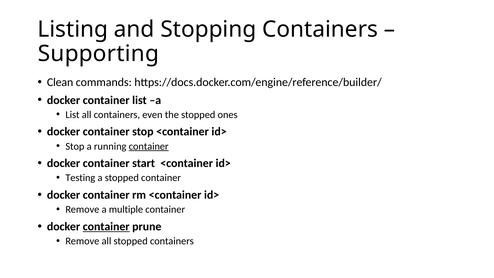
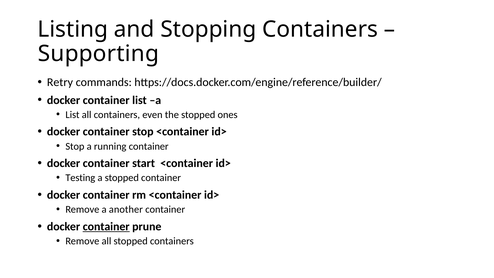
Clean: Clean -> Retry
container at (149, 146) underline: present -> none
multiple: multiple -> another
